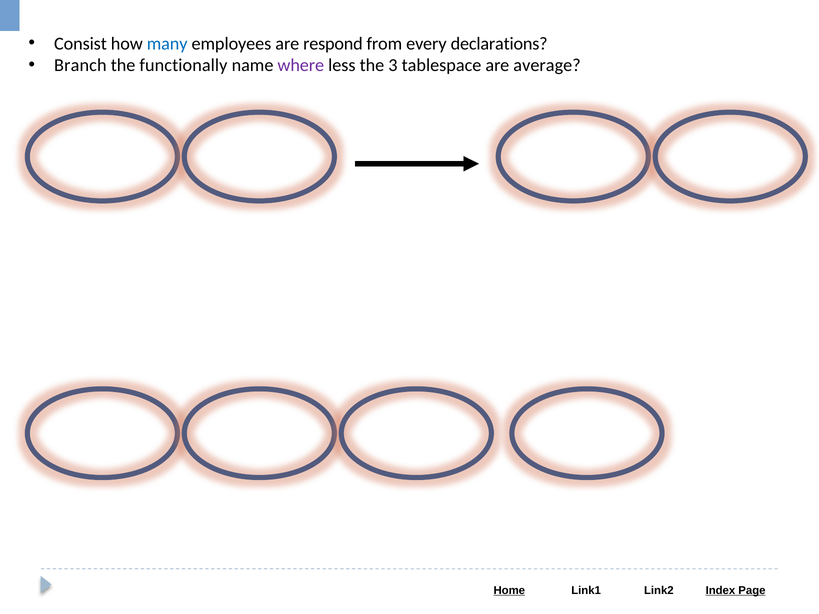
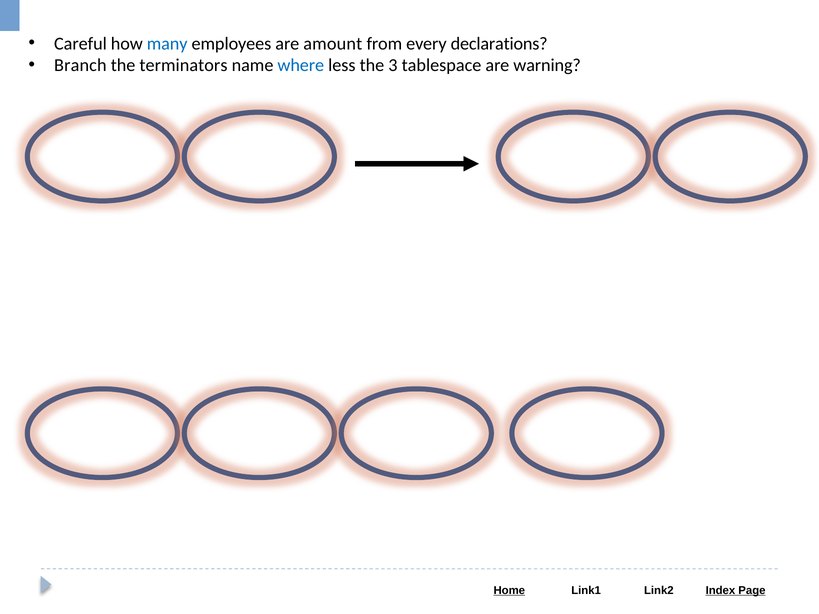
Consist: Consist -> Careful
respond: respond -> amount
functionally: functionally -> terminators
where colour: purple -> blue
average: average -> warning
